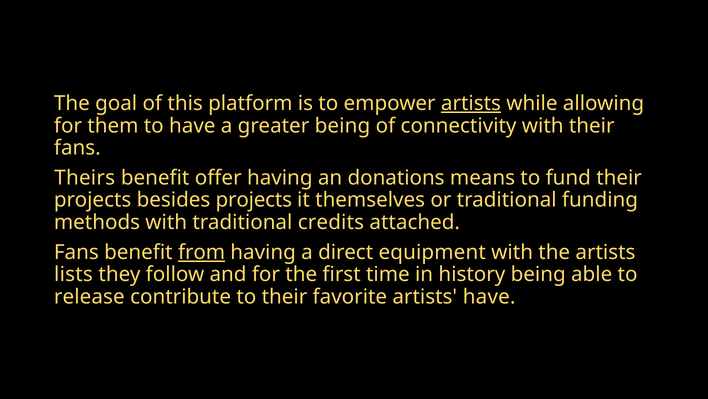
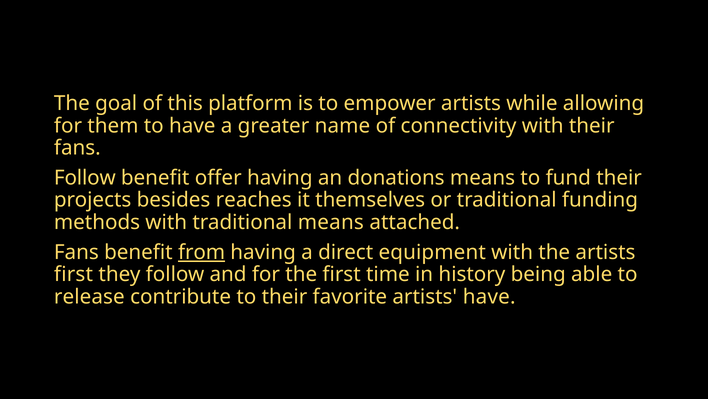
artists at (471, 103) underline: present -> none
greater being: being -> name
Theirs at (85, 177): Theirs -> Follow
besides projects: projects -> reaches
traditional credits: credits -> means
lists at (73, 274): lists -> first
